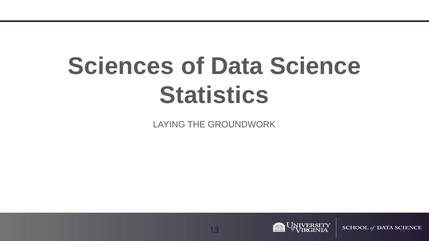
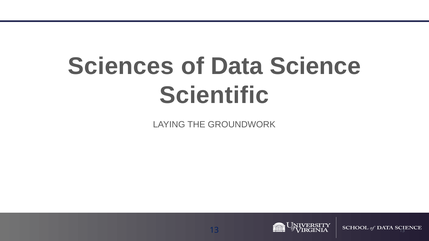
Statistics: Statistics -> Scientific
